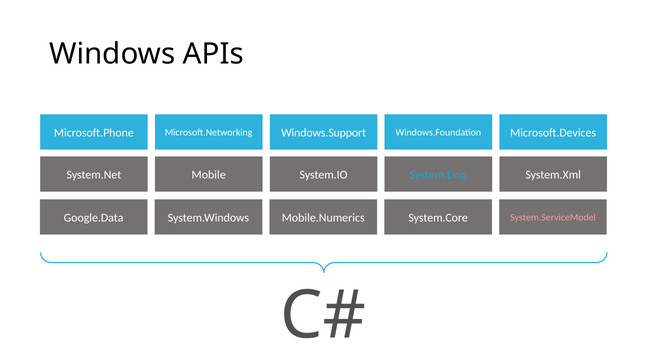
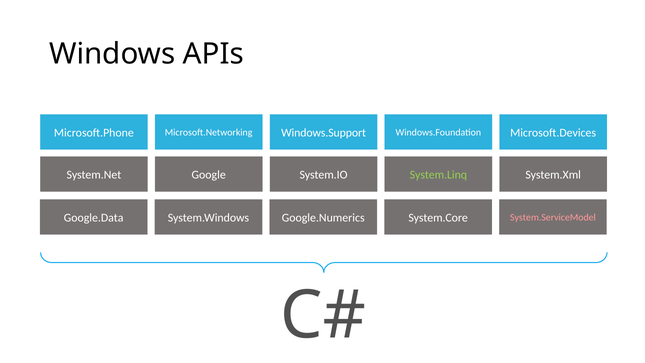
Mobile: Mobile -> Google
System.Linq colour: light blue -> light green
Mobile.Numerics: Mobile.Numerics -> Google.Numerics
